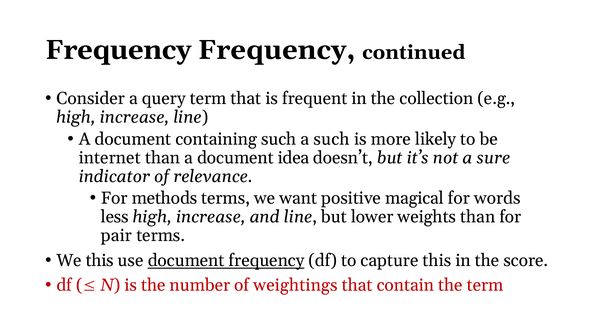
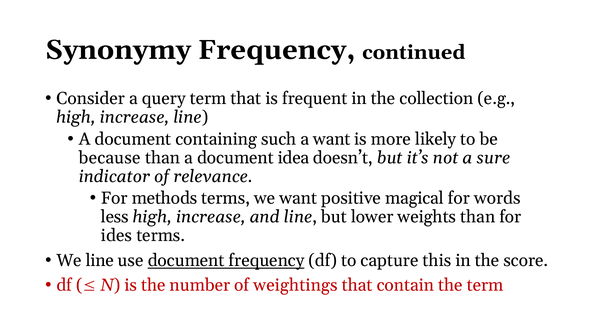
Frequency at (118, 50): Frequency -> Synonymy
a such: such -> want
internet: internet -> because
pair: pair -> ides
We this: this -> line
